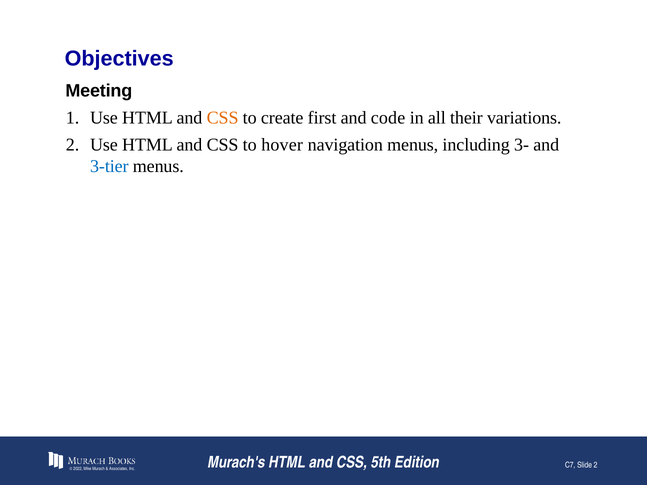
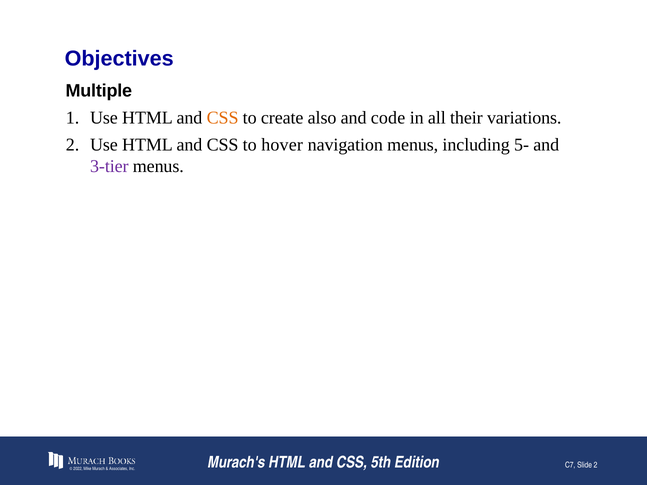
Meeting: Meeting -> Multiple
first: first -> also
3-: 3- -> 5-
3-tier colour: blue -> purple
